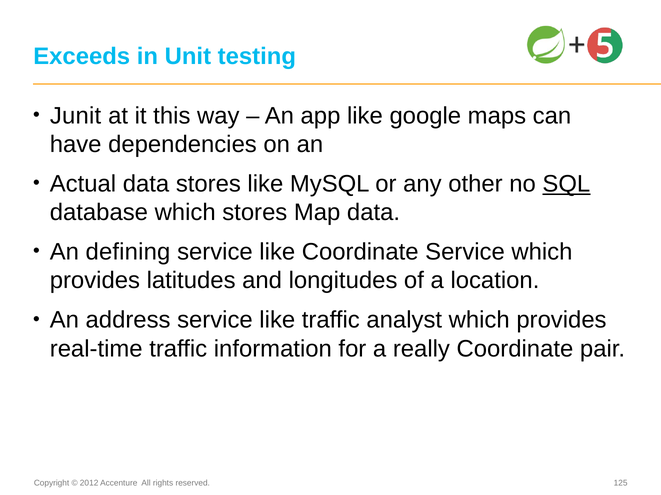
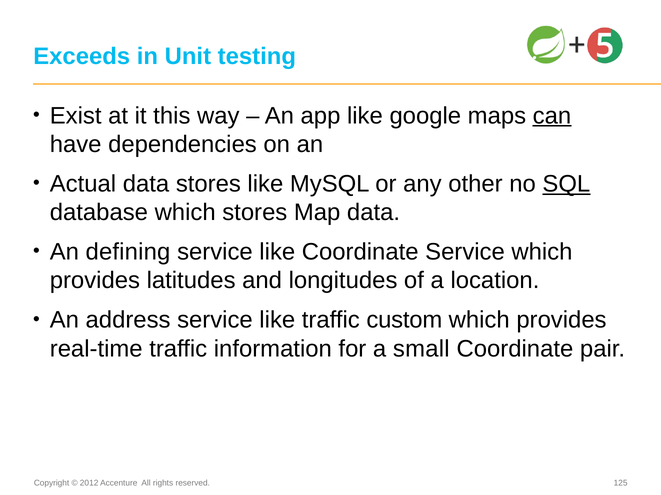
Junit: Junit -> Exist
can underline: none -> present
analyst: analyst -> custom
really: really -> small
